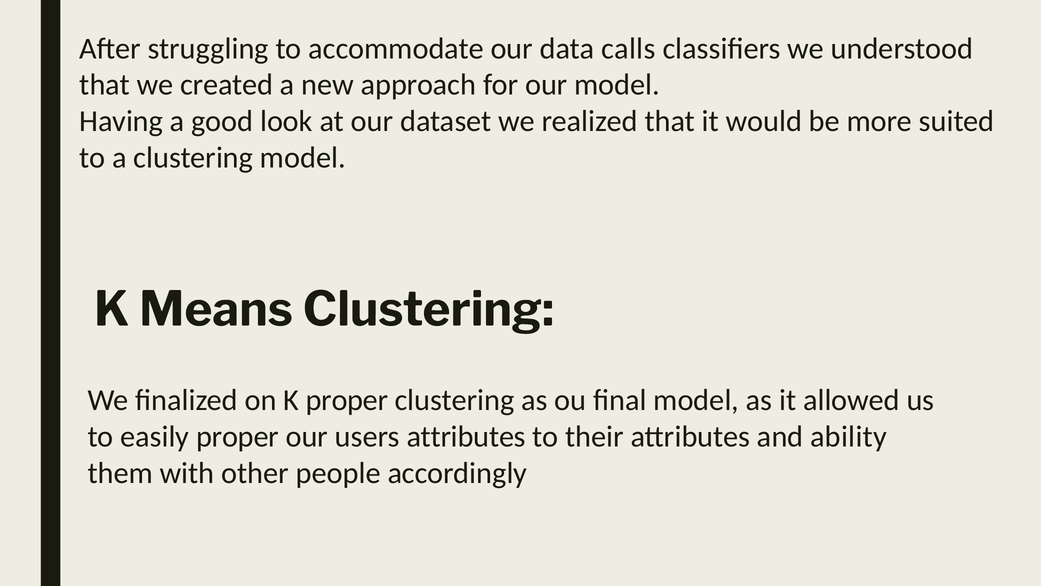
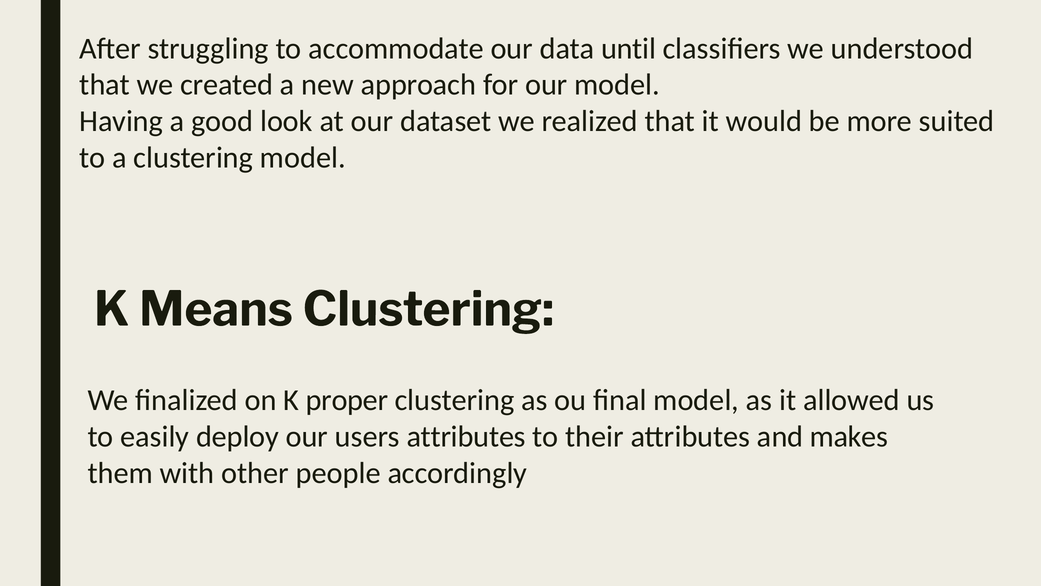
calls: calls -> until
easily proper: proper -> deploy
ability: ability -> makes
